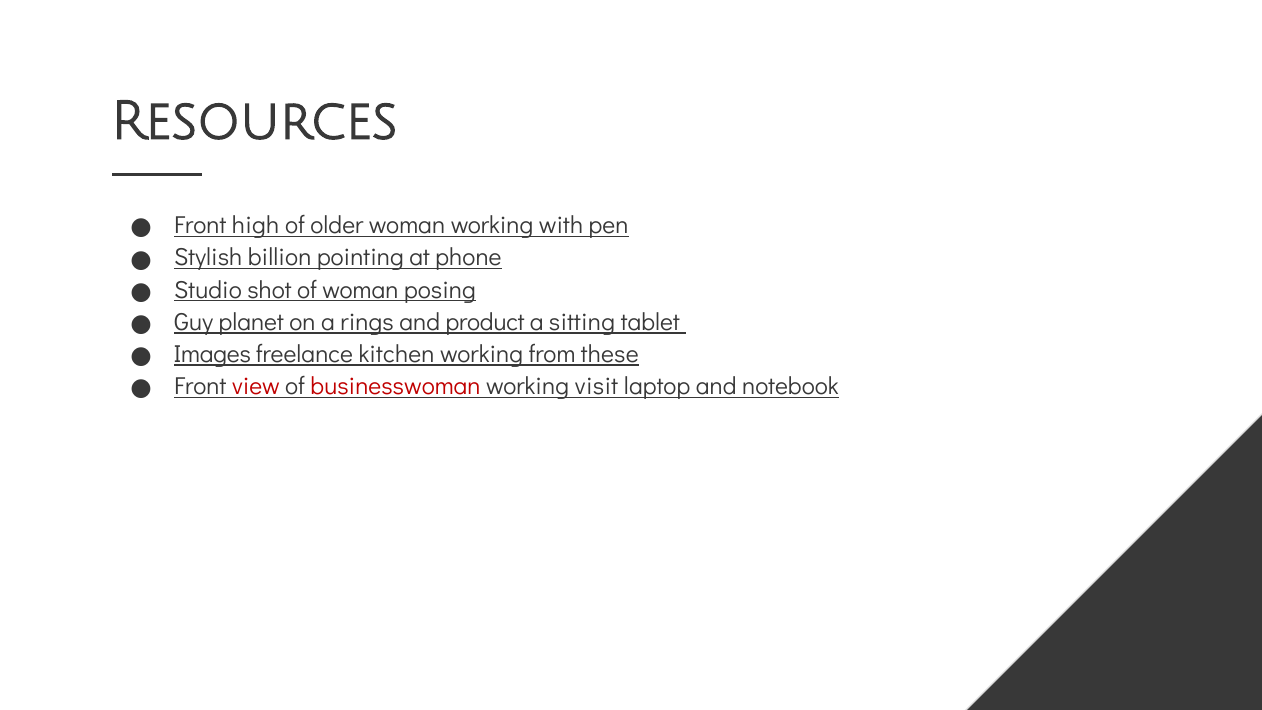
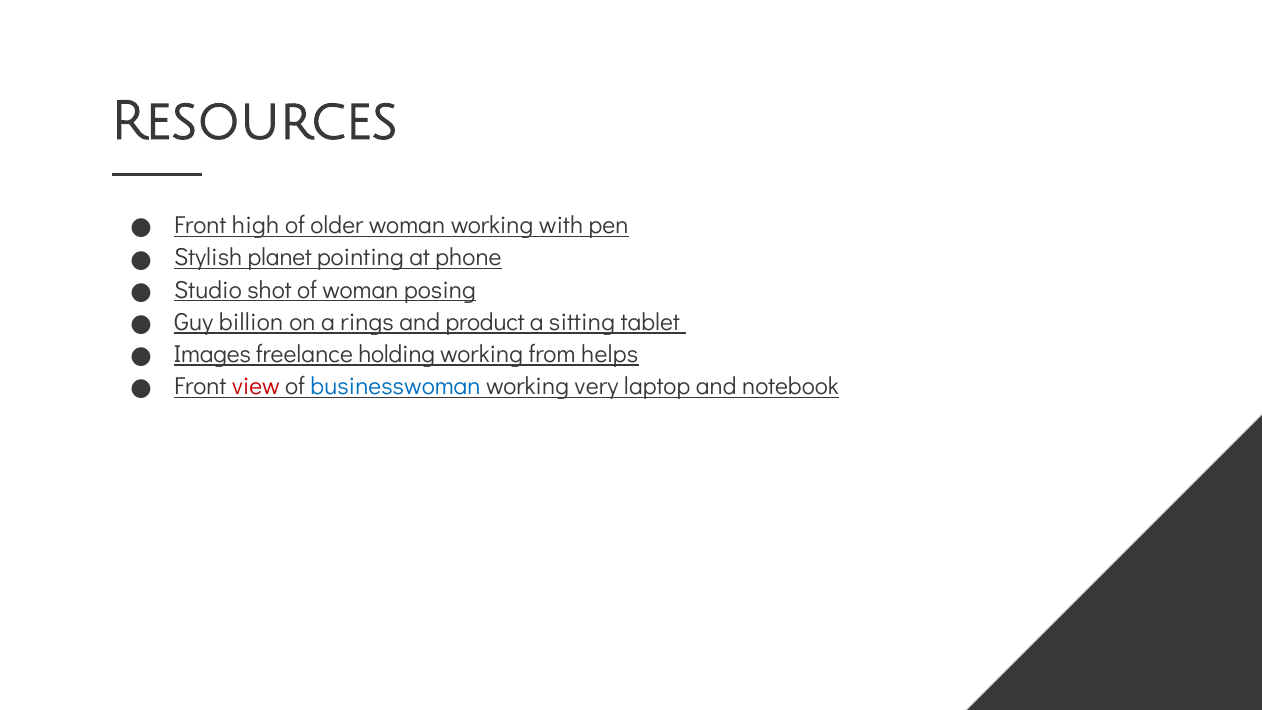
billion: billion -> planet
planet: planet -> billion
kitchen: kitchen -> holding
these: these -> helps
businesswoman colour: red -> blue
visit: visit -> very
